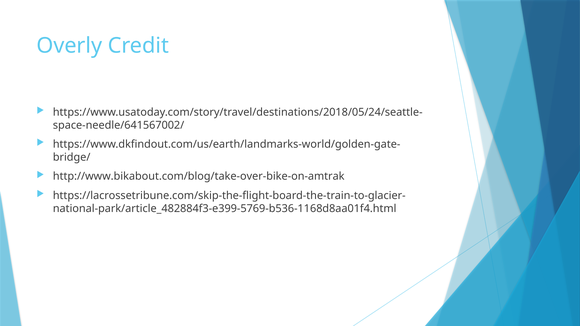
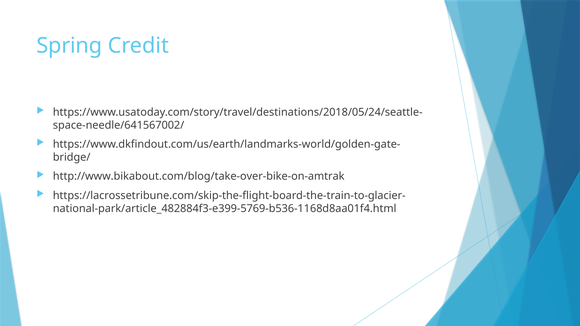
Overly: Overly -> Spring
